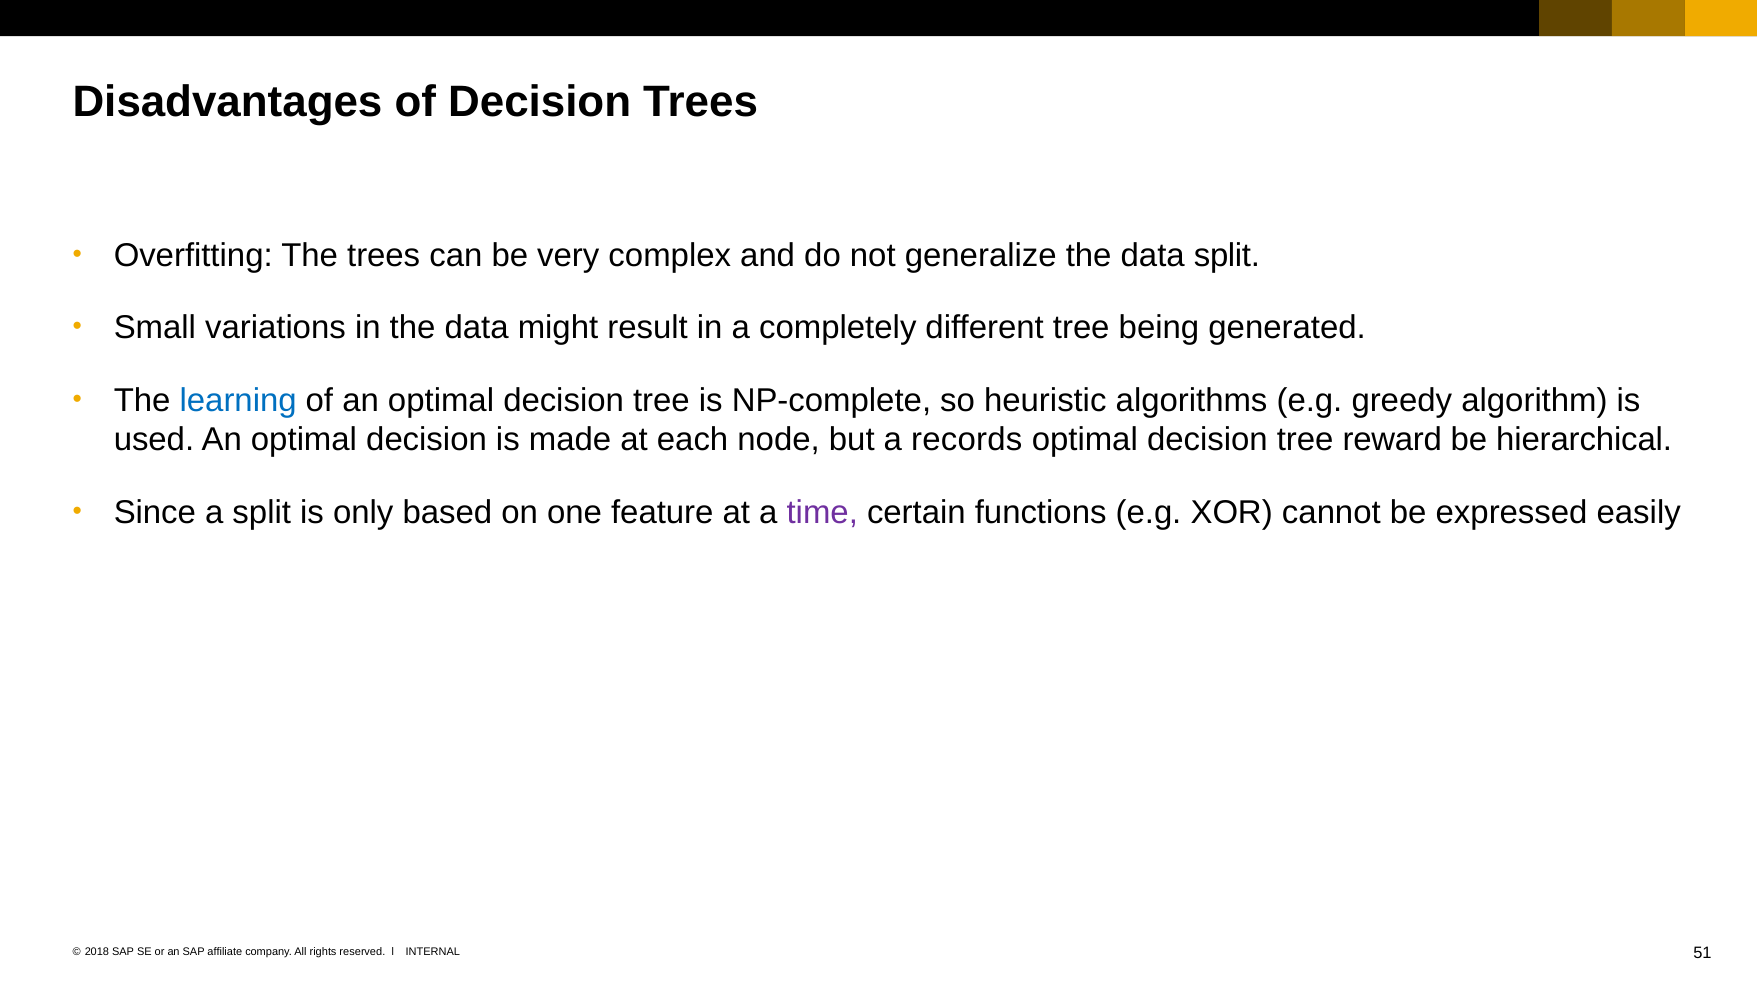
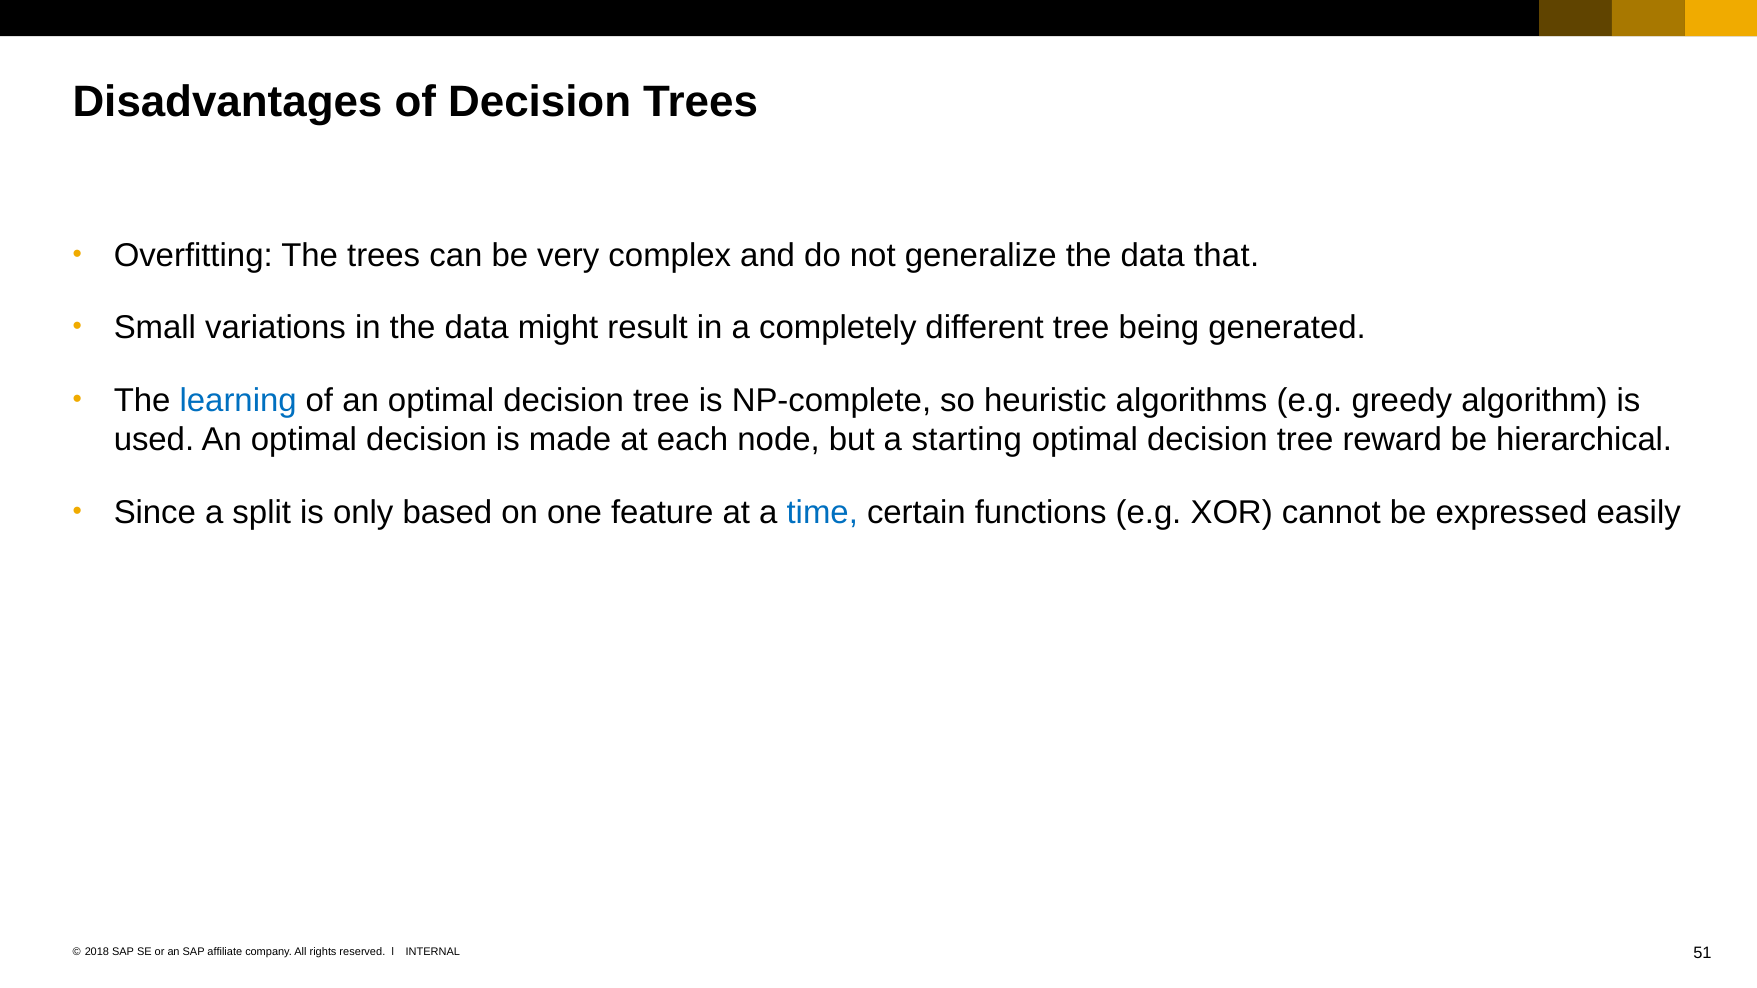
data split: split -> that
records: records -> starting
time colour: purple -> blue
